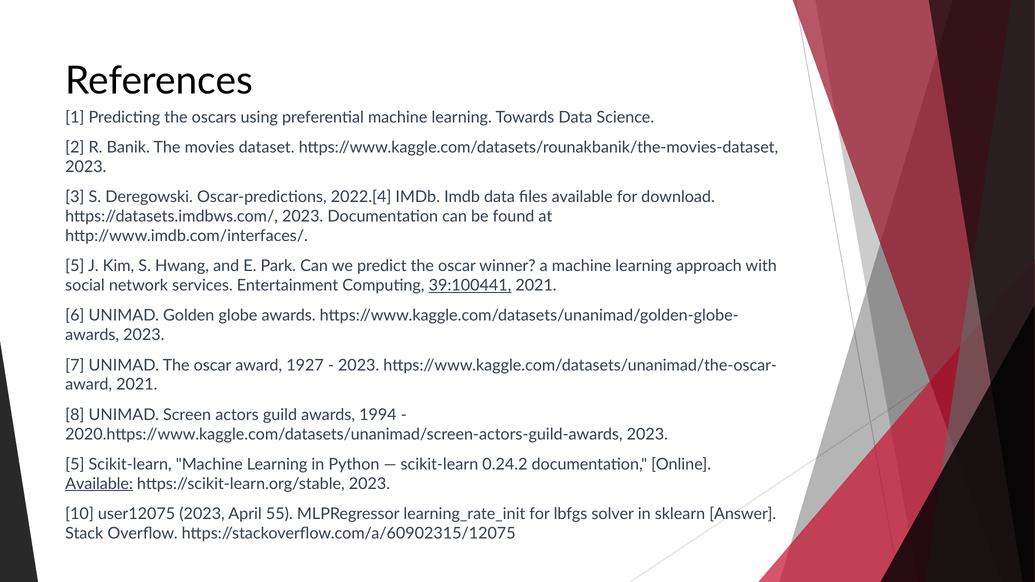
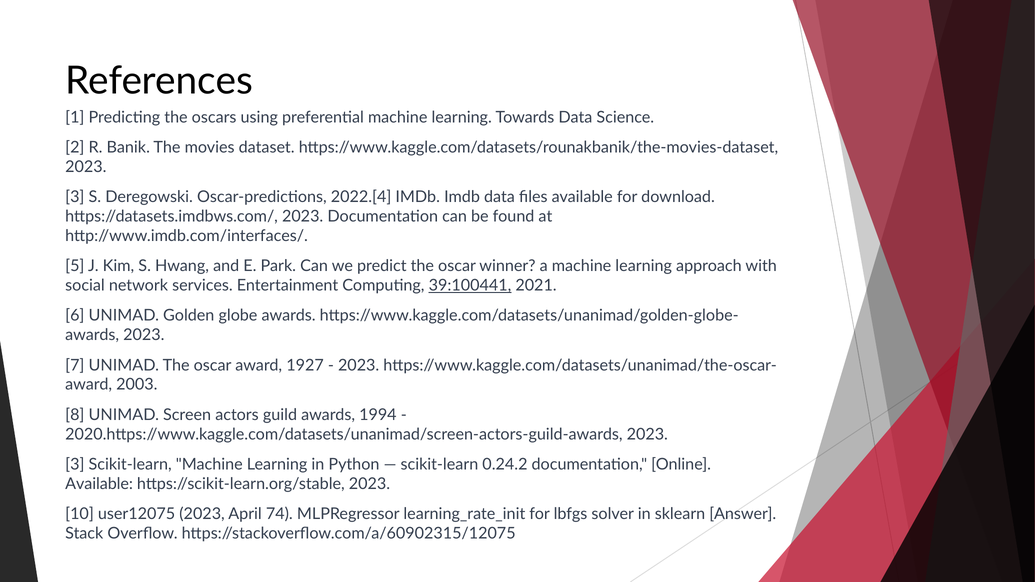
award 2021: 2021 -> 2003
5 at (75, 465): 5 -> 3
Available at (99, 484) underline: present -> none
55: 55 -> 74
